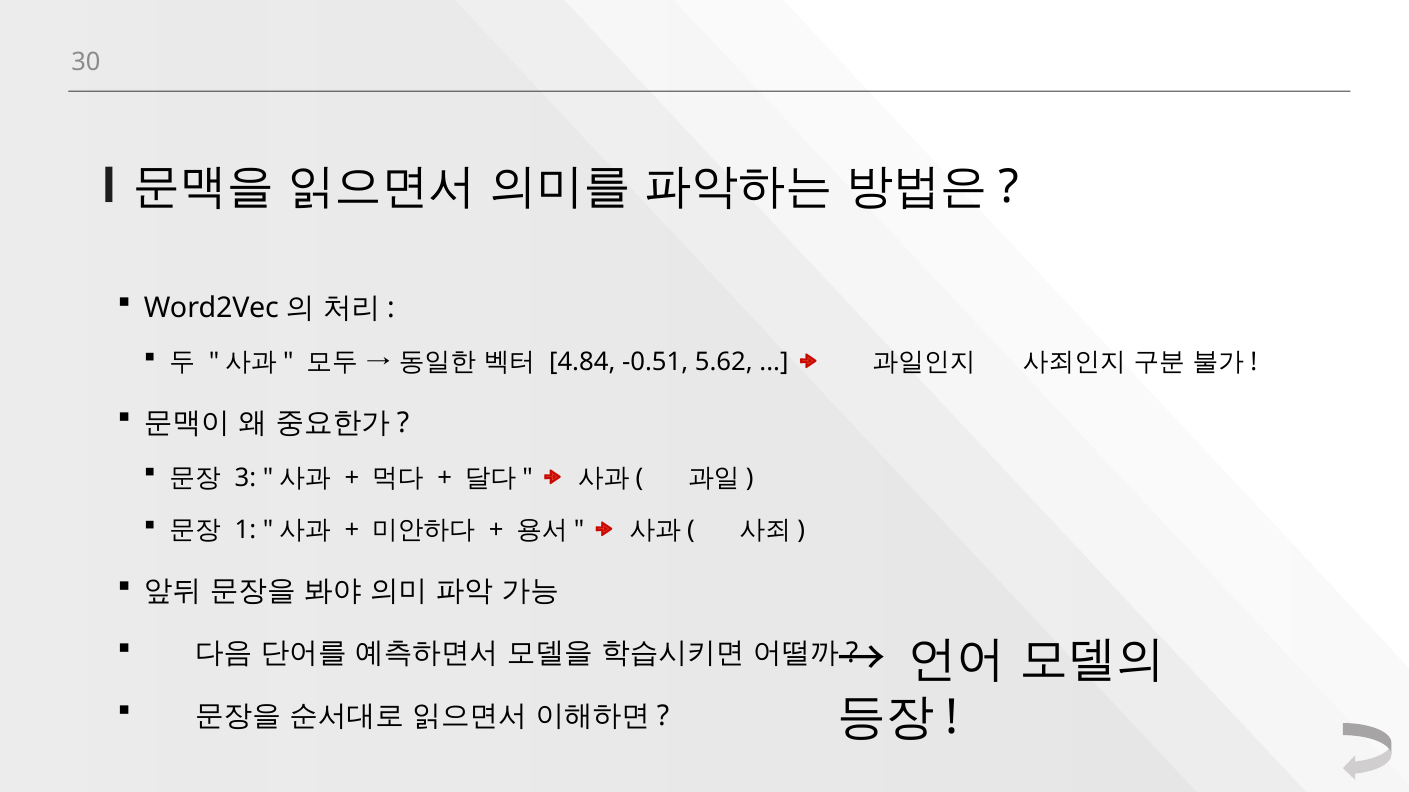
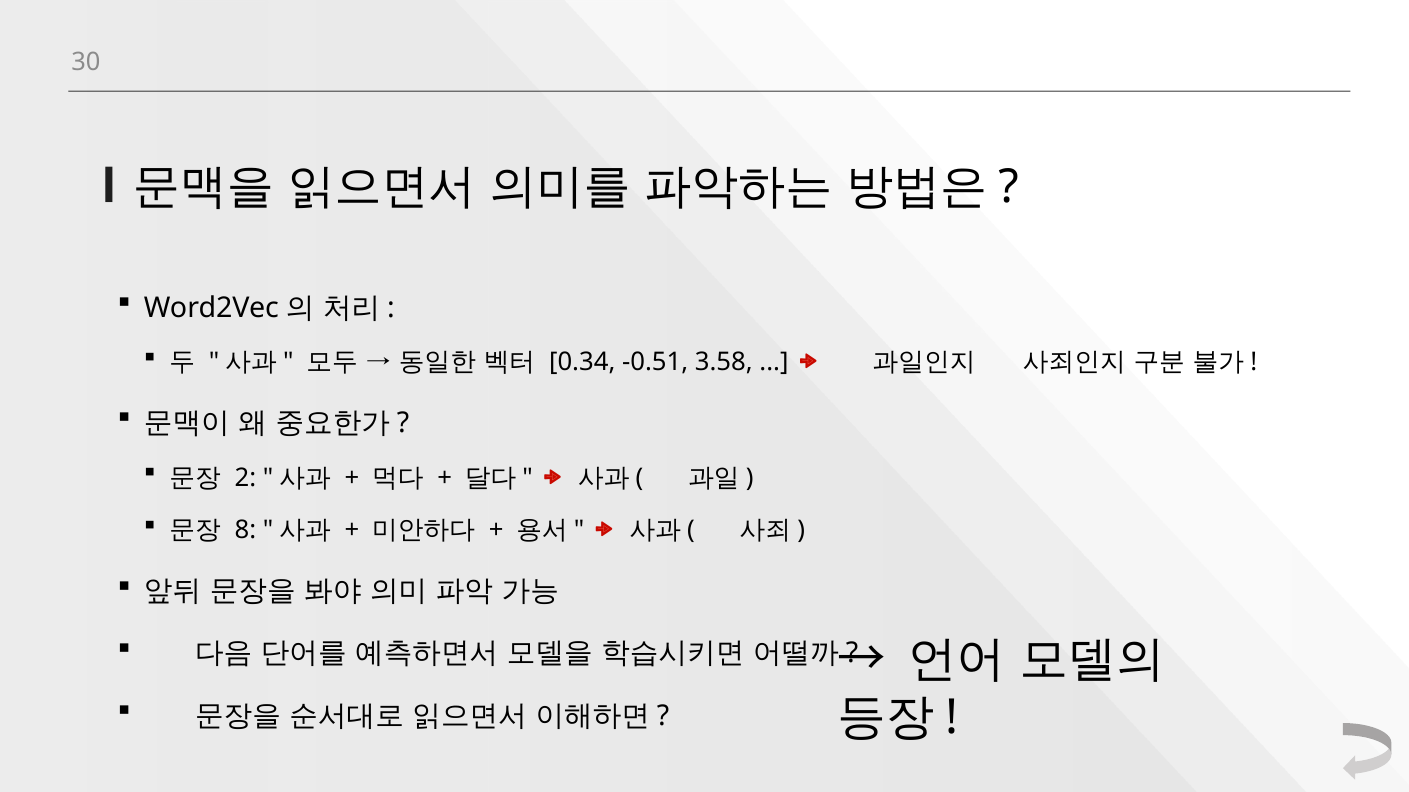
4.84: 4.84 -> 0.34
5.62: 5.62 -> 3.58
3: 3 -> 2
1: 1 -> 8
